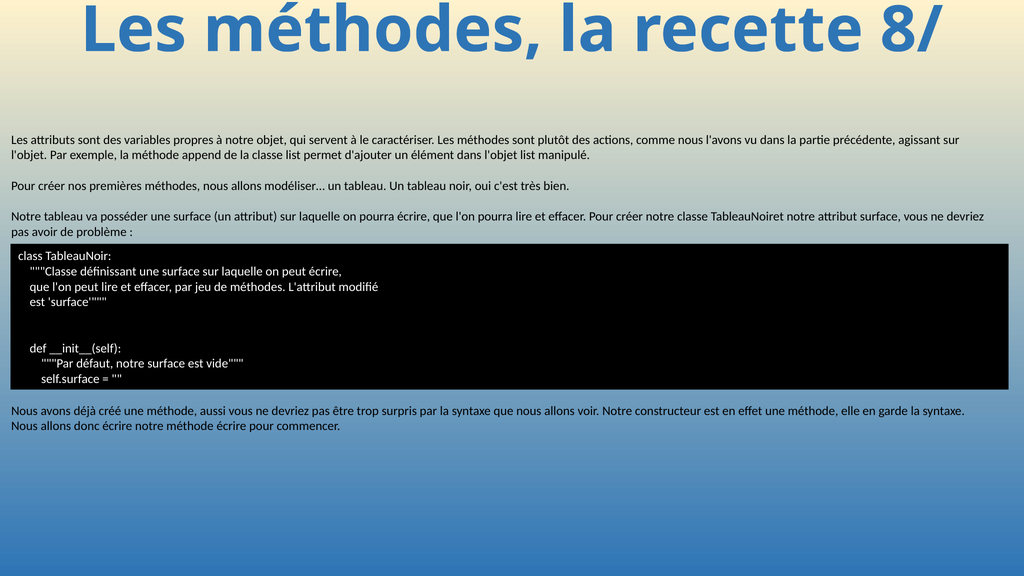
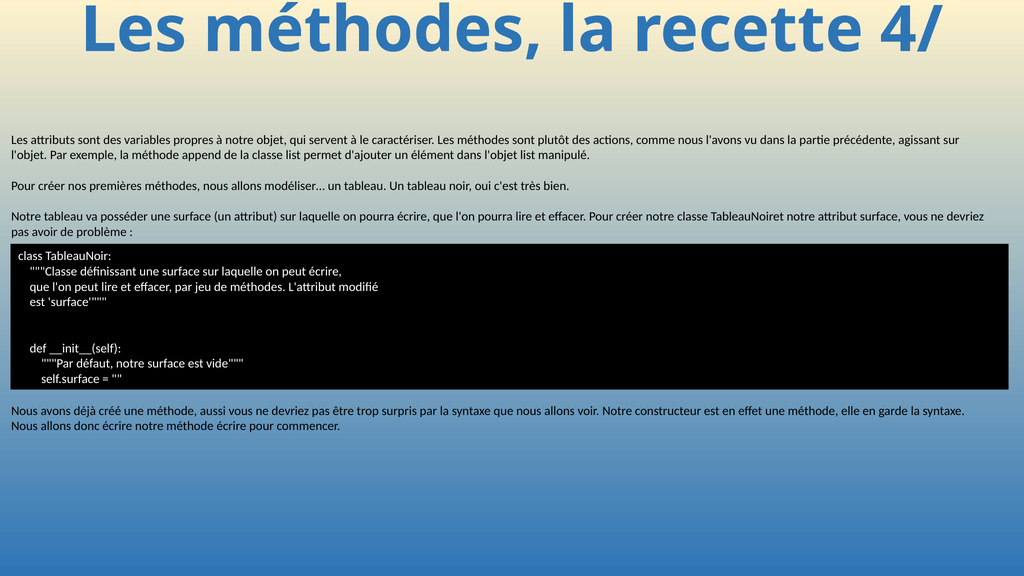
8/: 8/ -> 4/
